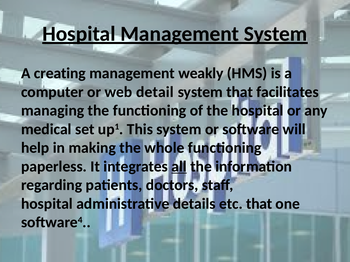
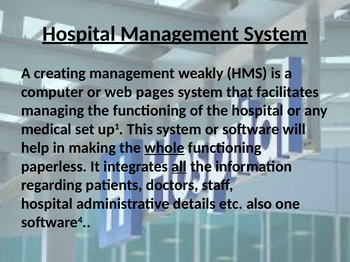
detail: detail -> pages
whole underline: none -> present
etc that: that -> also
